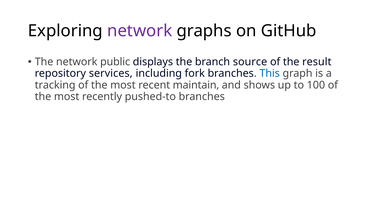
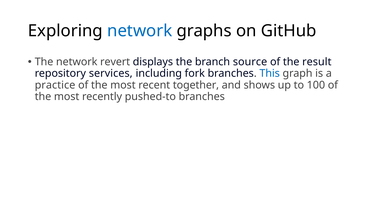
network at (140, 31) colour: purple -> blue
public: public -> revert
tracking: tracking -> practice
maintain: maintain -> together
